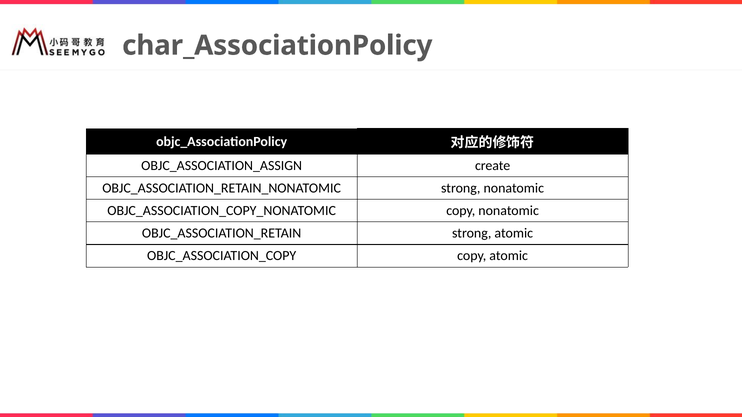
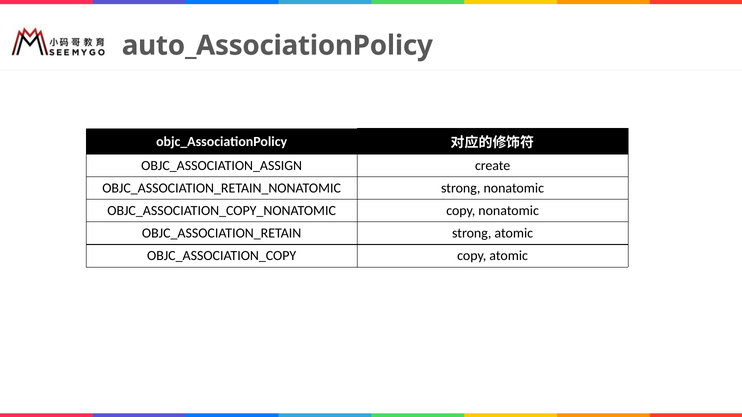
char_AssociationPolicy: char_AssociationPolicy -> auto_AssociationPolicy
